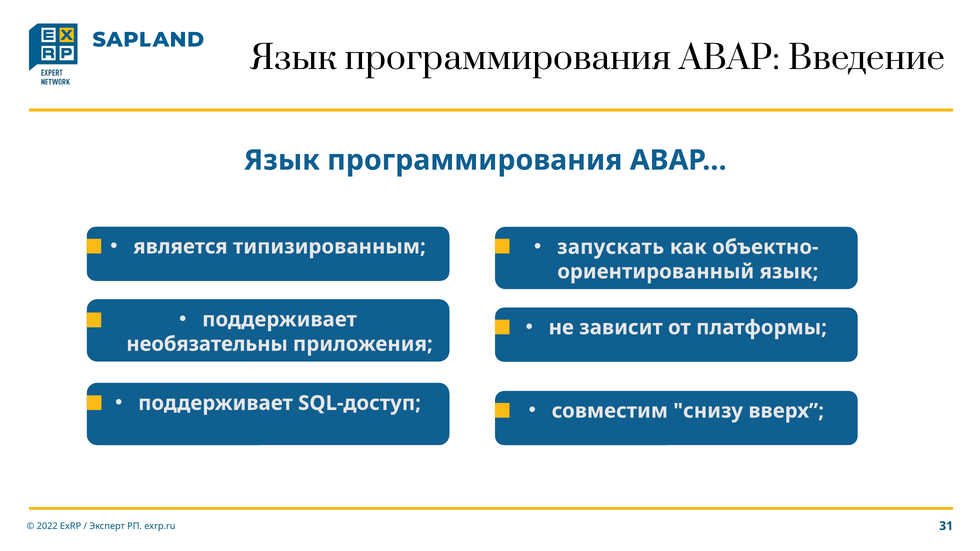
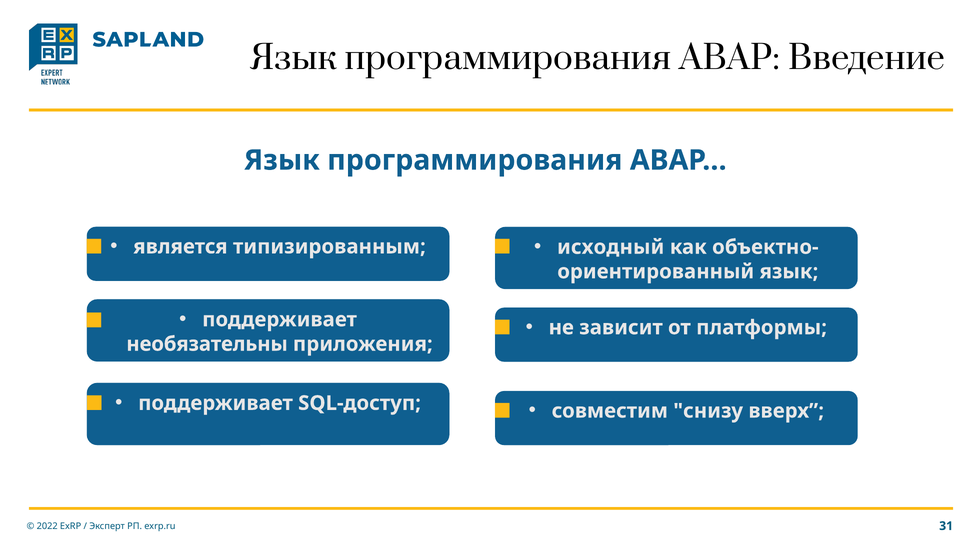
запускать: запускать -> исходный
